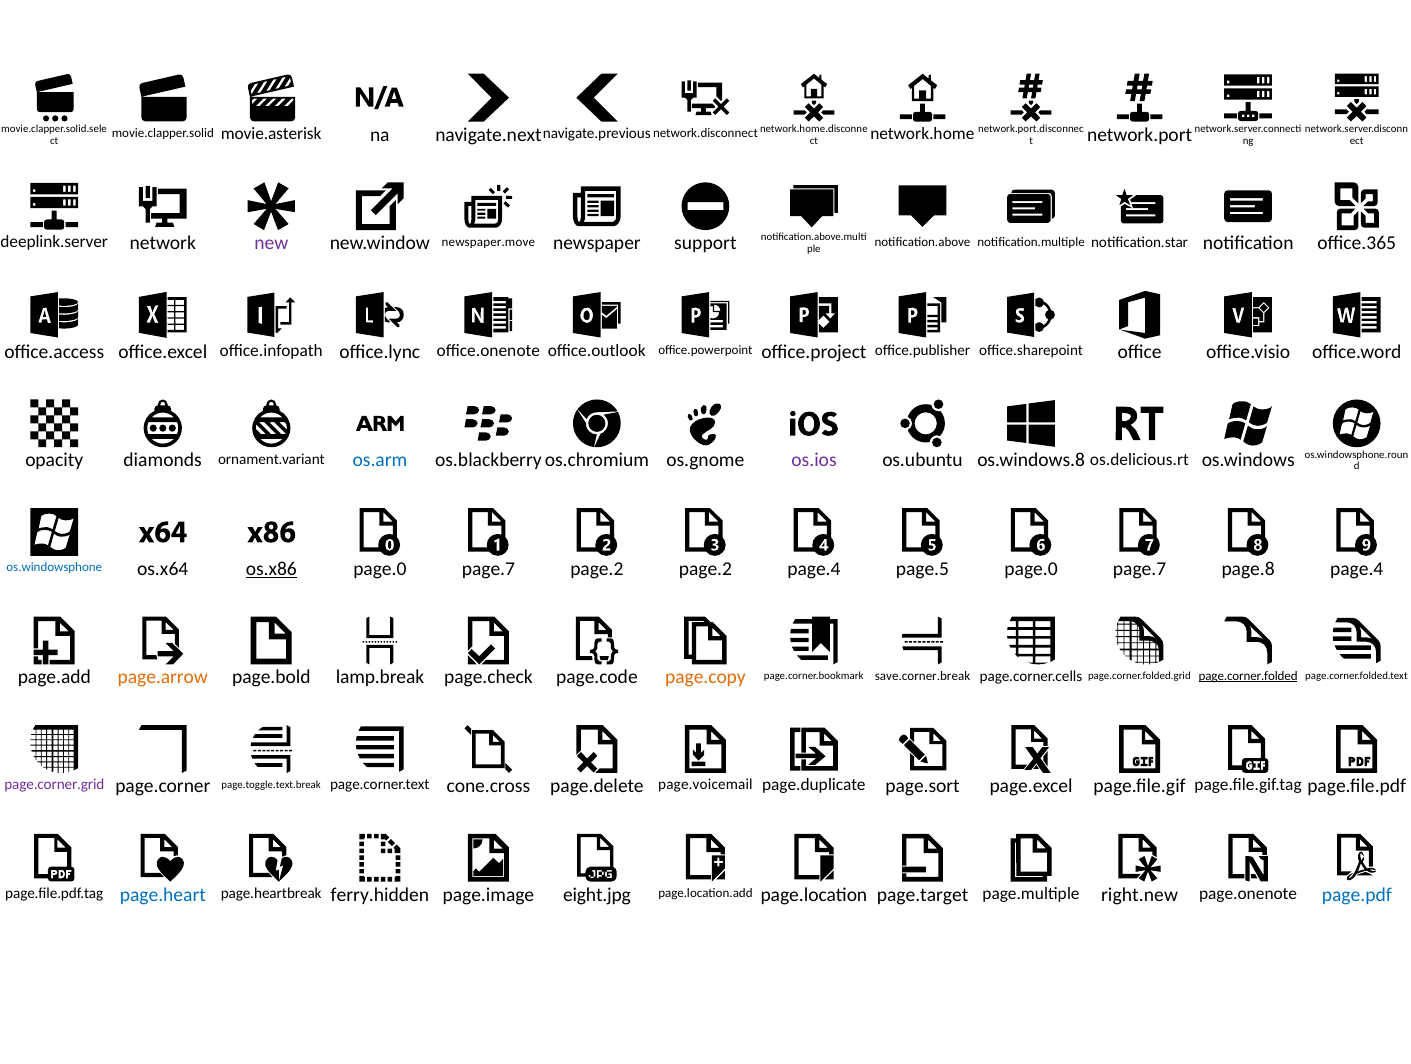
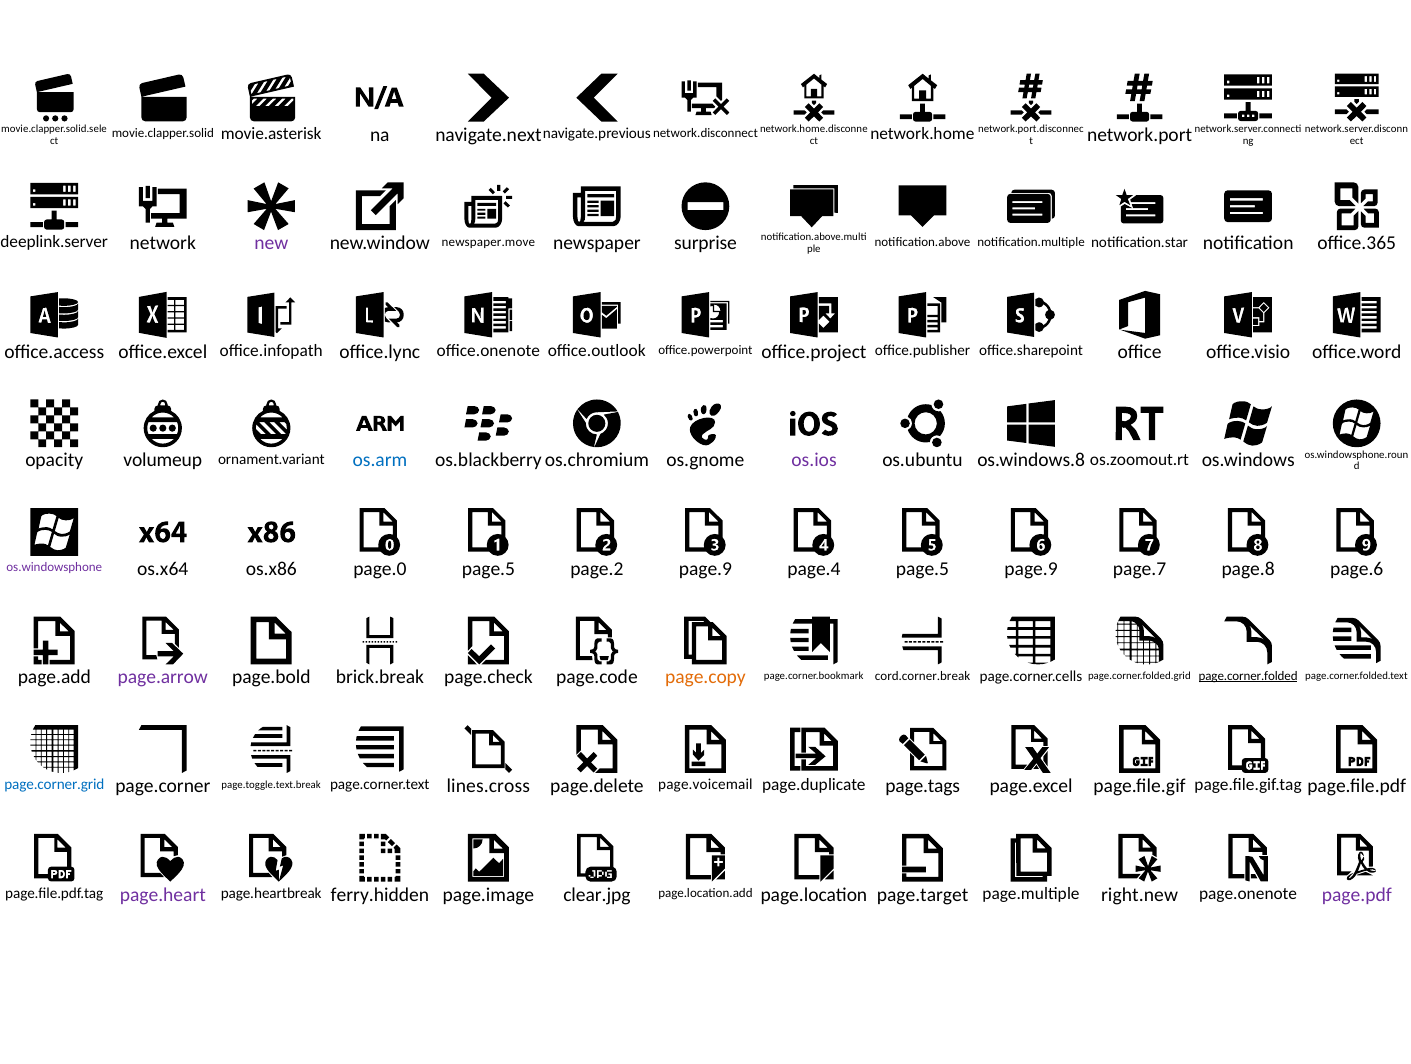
support: support -> surprise
diamonds: diamonds -> volumeup
os.delicious.rt: os.delicious.rt -> os.zoomout.rt
os.windowsphone colour: blue -> purple
os.x86 underline: present -> none
page.7 at (488, 569): page.7 -> page.5
page.2 page.2: page.2 -> page.9
page.5 page.0: page.0 -> page.9
page.8 page.4: page.4 -> page.6
page.arrow colour: orange -> purple
lamp.break: lamp.break -> brick.break
save.corner.break: save.corner.break -> cord.corner.break
page.corner.grid colour: purple -> blue
cone.cross: cone.cross -> lines.cross
page.sort: page.sort -> page.tags
page.heart colour: blue -> purple
eight.jpg: eight.jpg -> clear.jpg
page.pdf colour: blue -> purple
